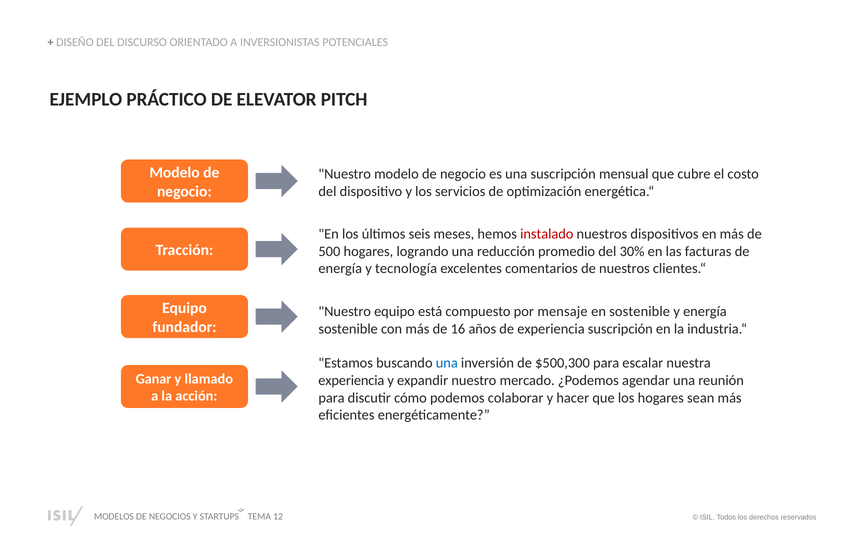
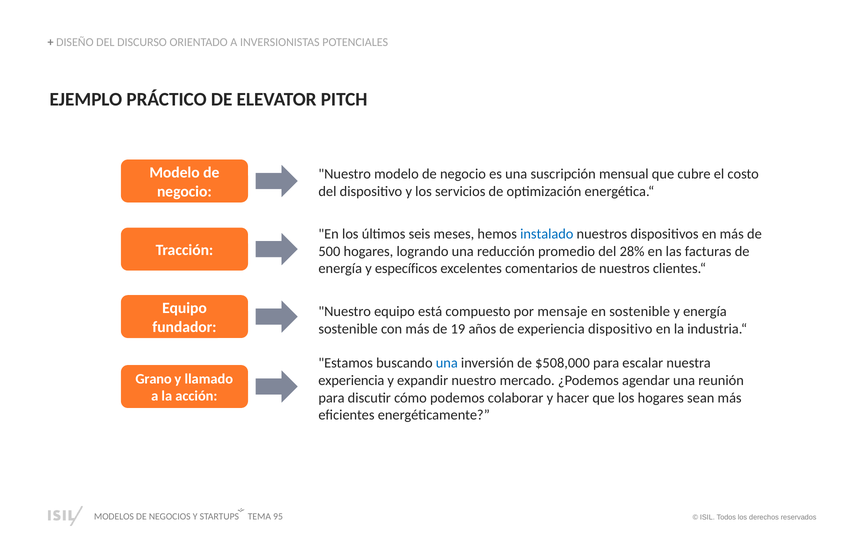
instalado colour: red -> blue
30%: 30% -> 28%
tecnología: tecnología -> específicos
16: 16 -> 19
experiencia suscripción: suscripción -> dispositivo
$500,300: $500,300 -> $508,000
Ganar: Ganar -> Grano
12: 12 -> 95
